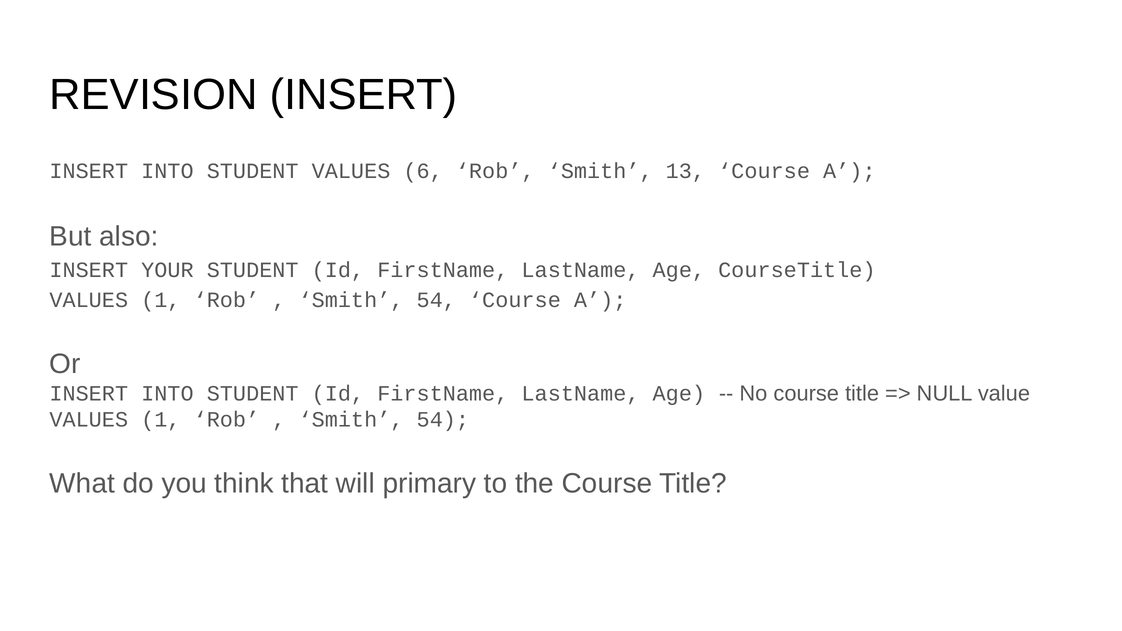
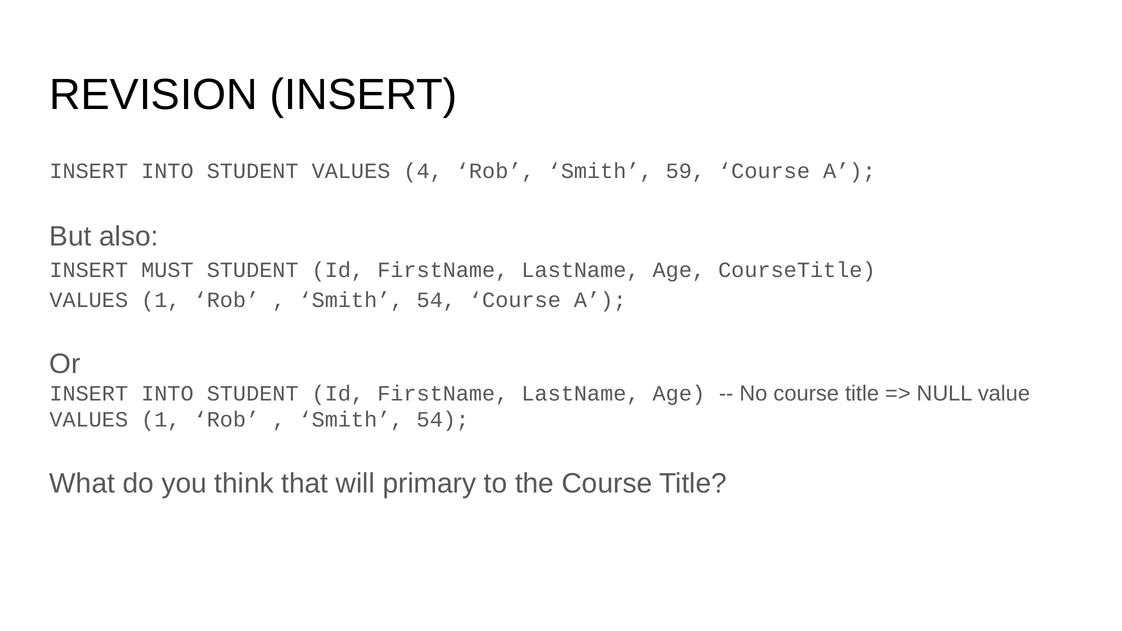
6: 6 -> 4
13: 13 -> 59
YOUR: YOUR -> MUST
